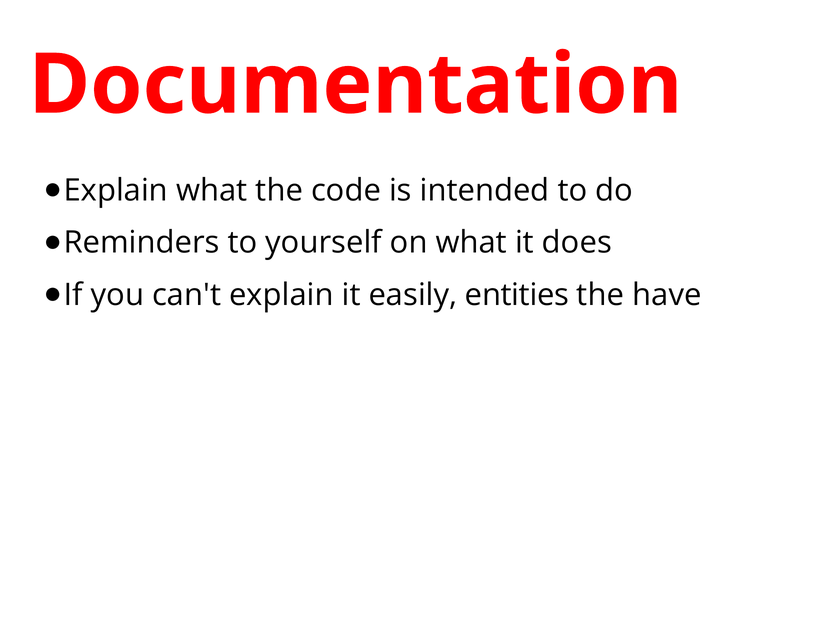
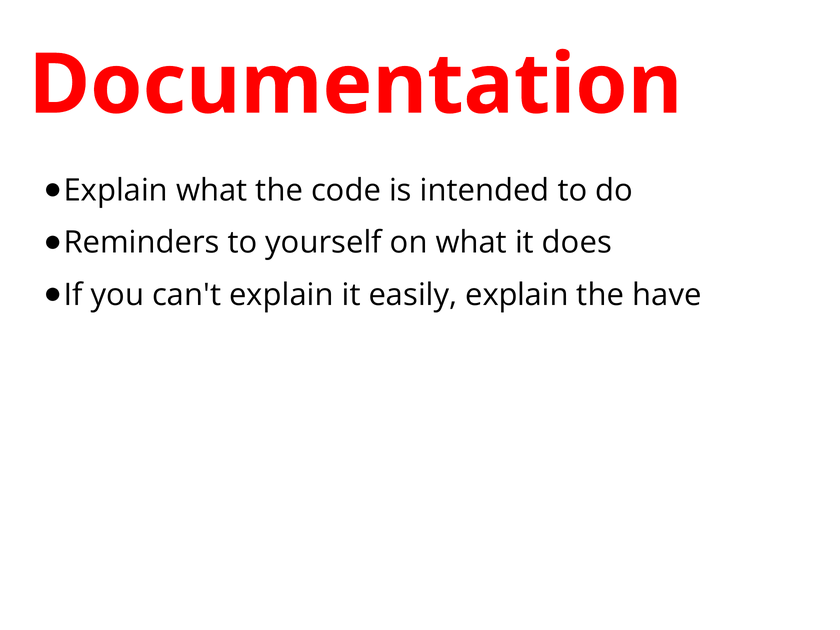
easily entities: entities -> explain
